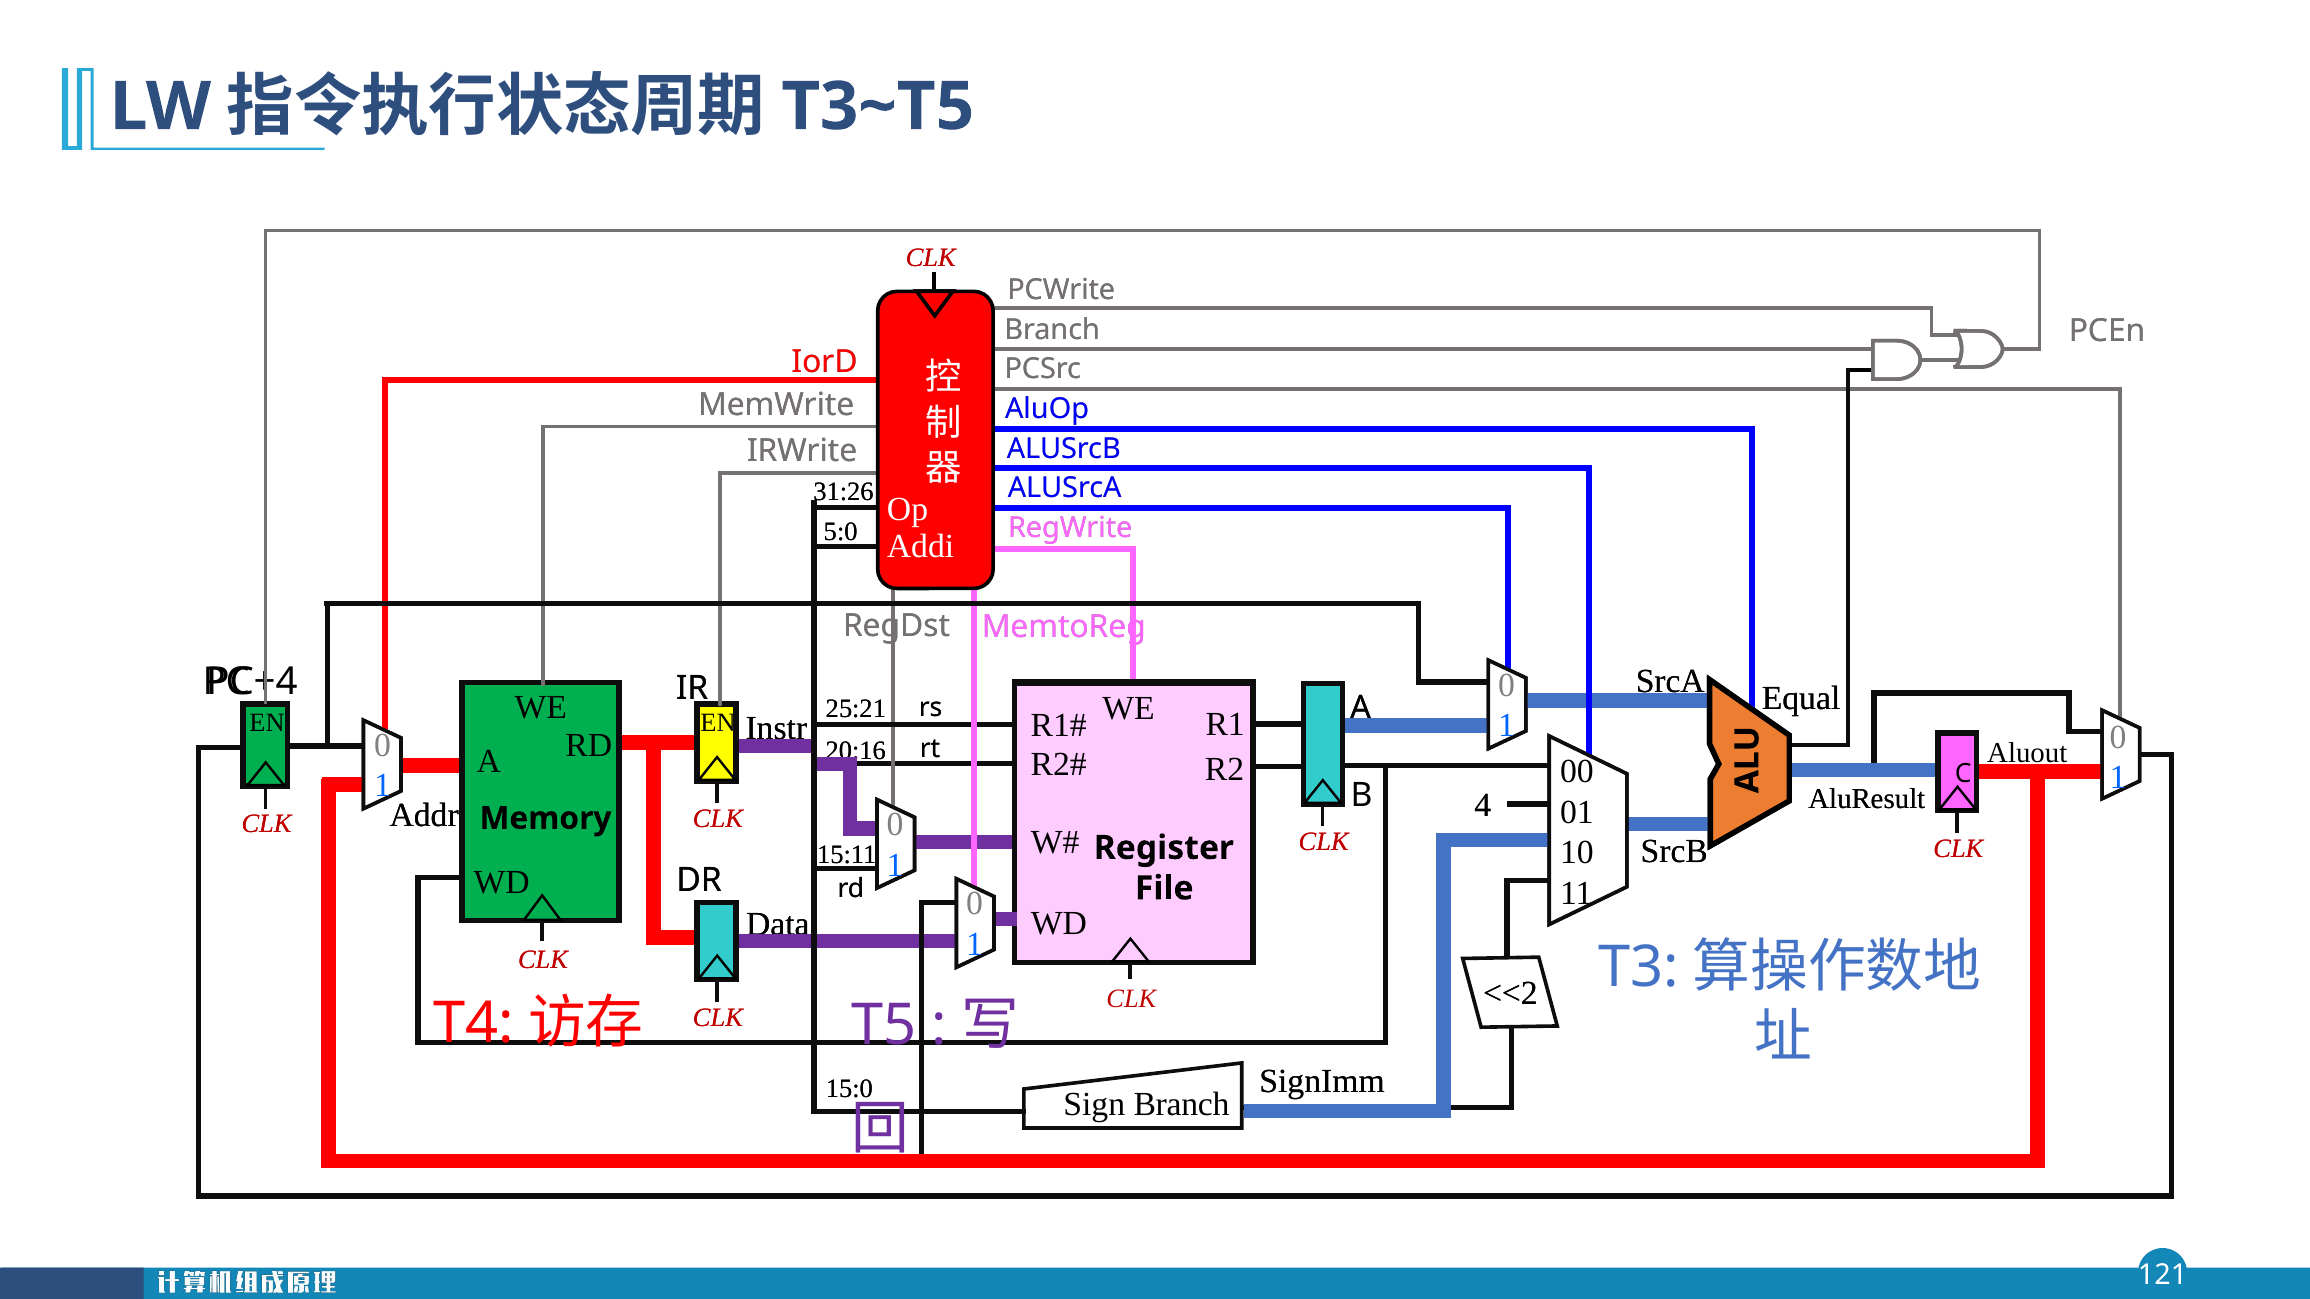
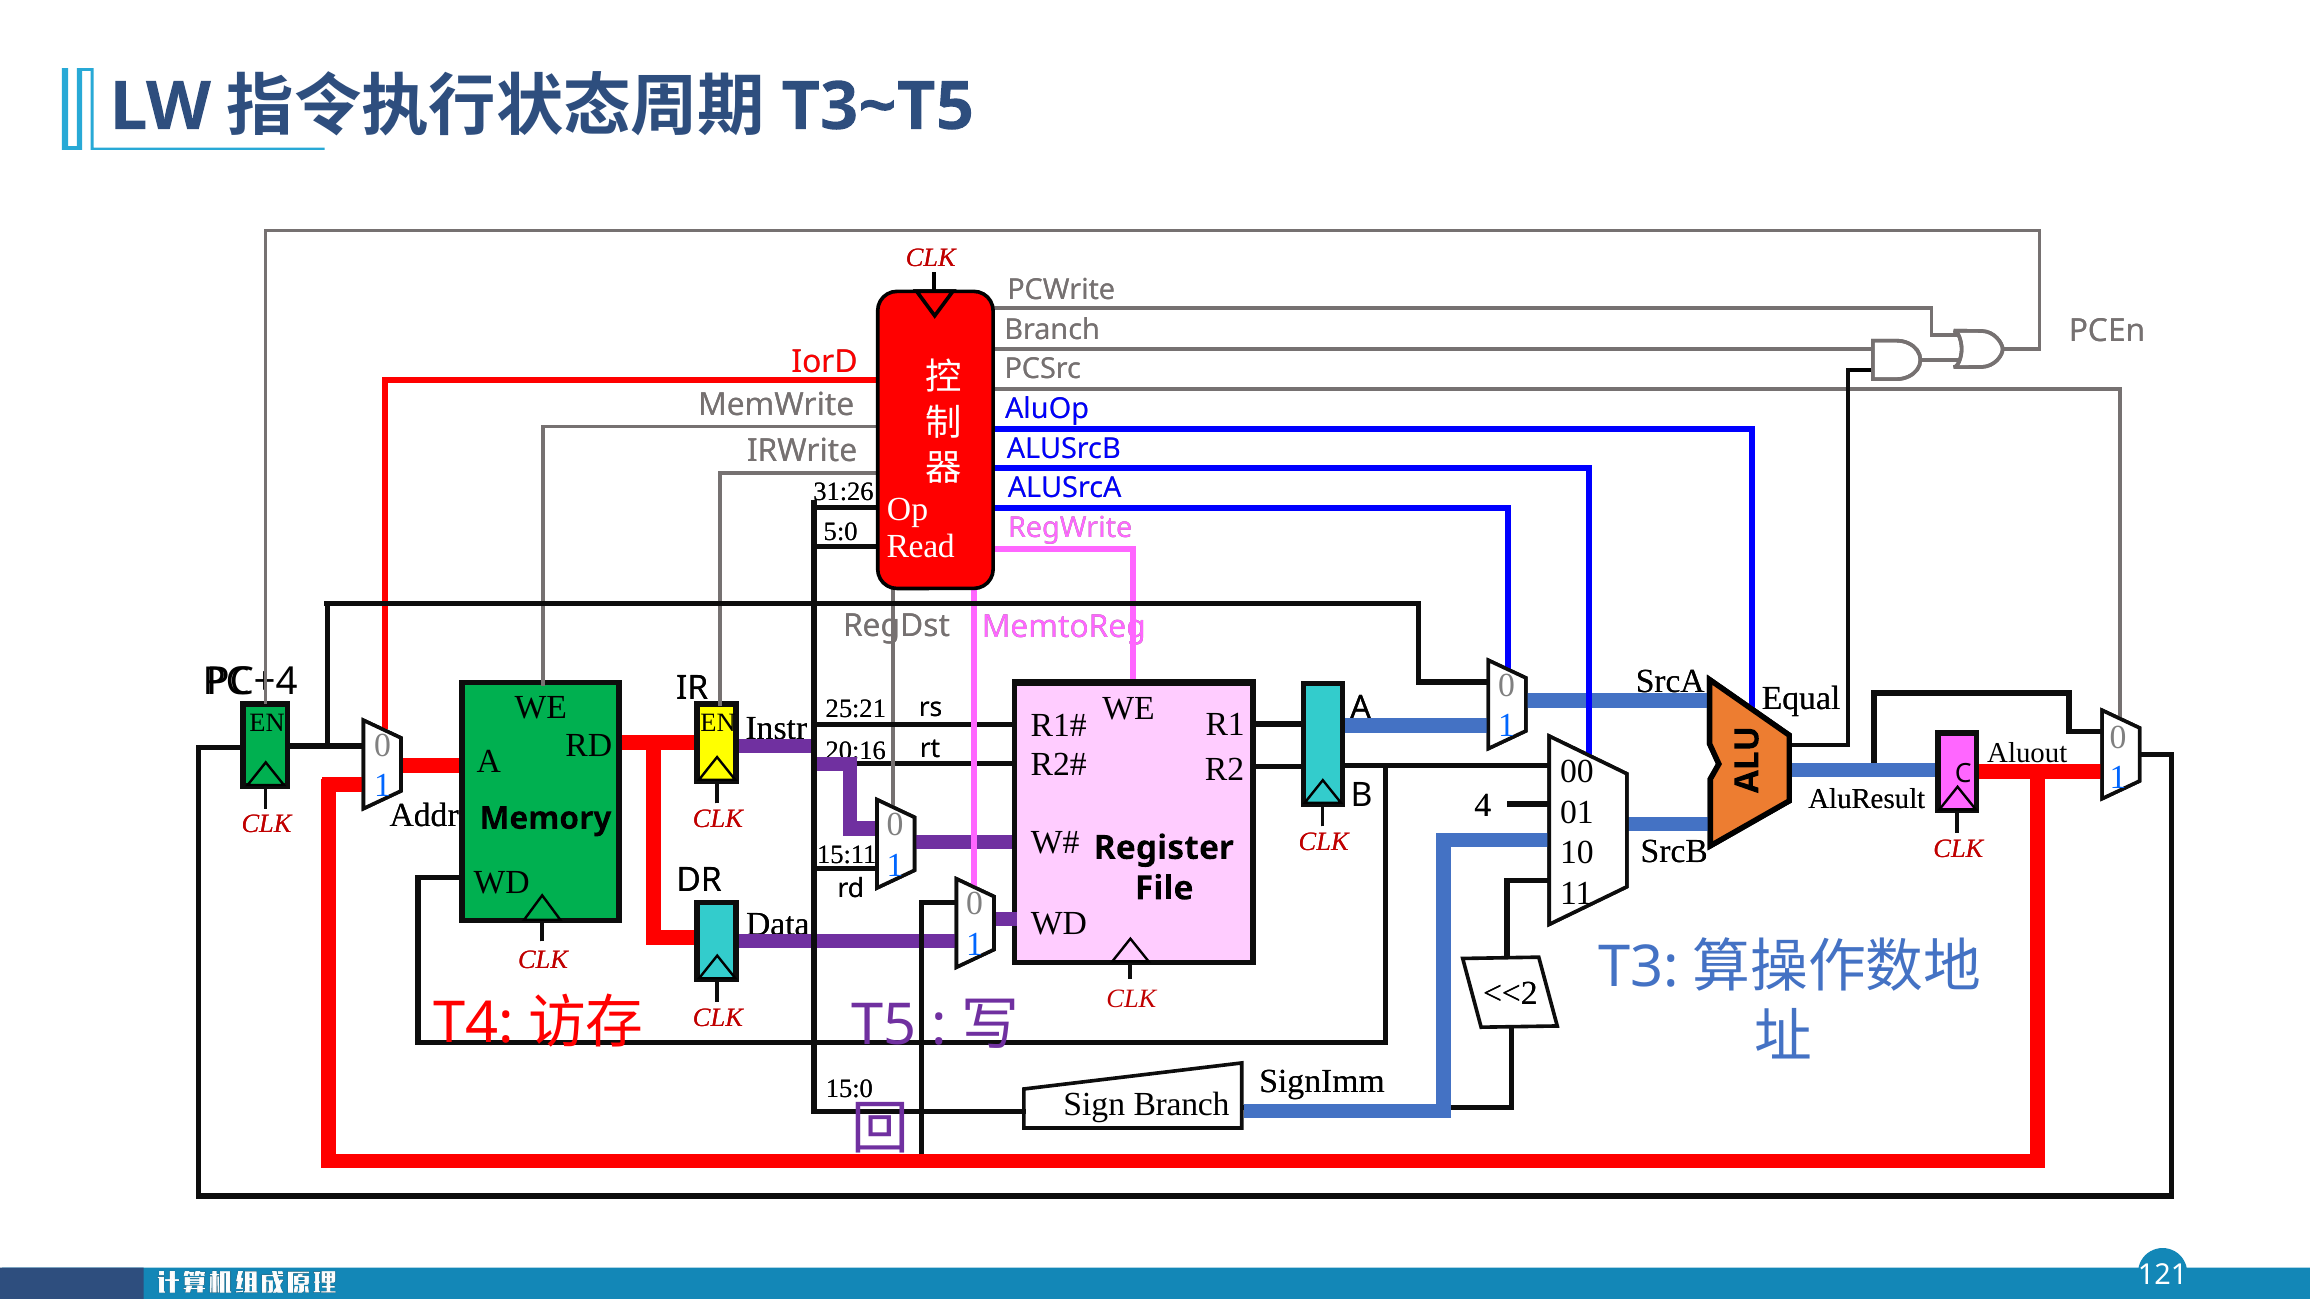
Addi: Addi -> Read
